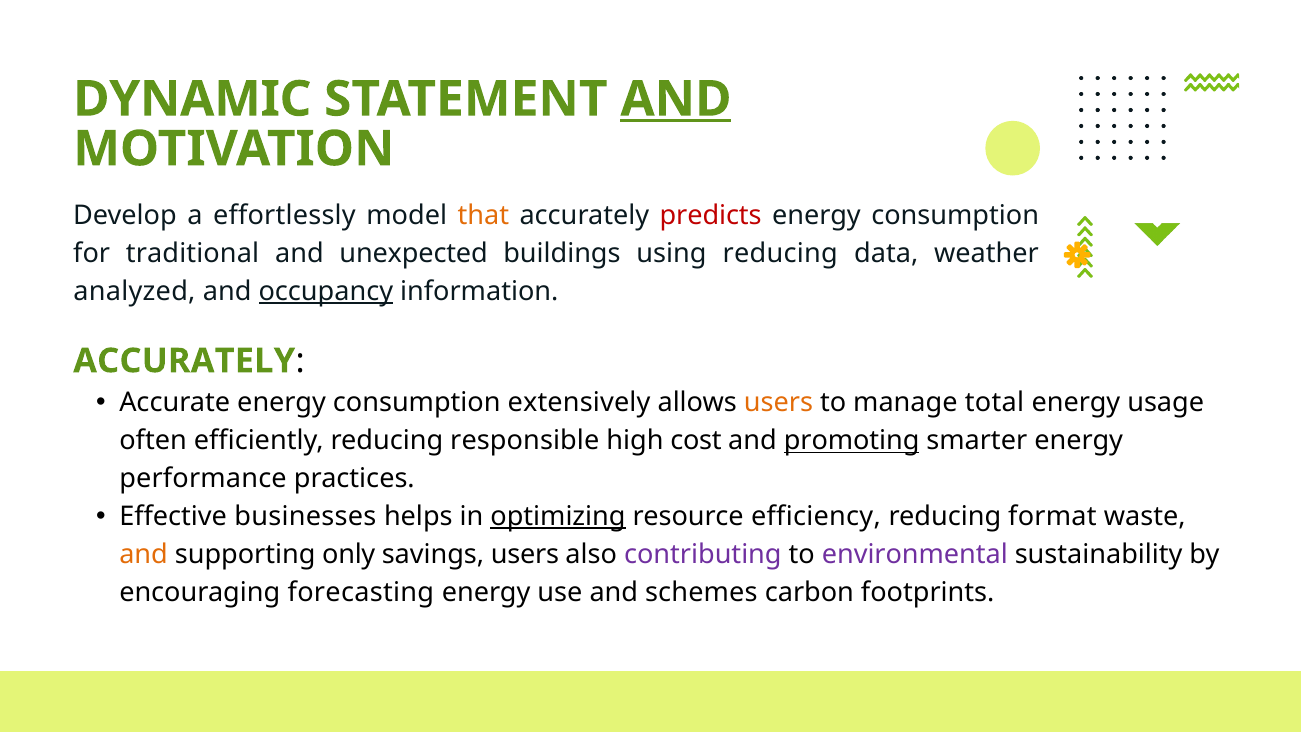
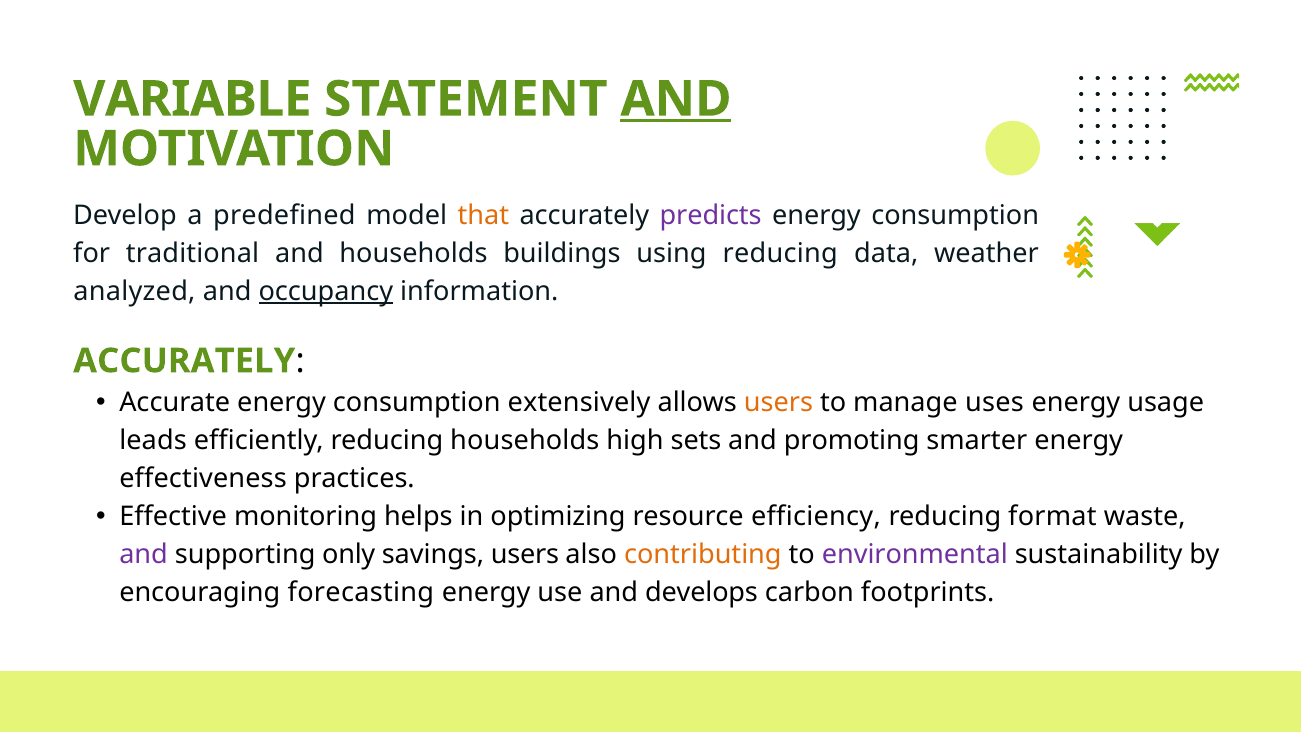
DYNAMIC: DYNAMIC -> VARIABLE
effortlessly: effortlessly -> predefined
predicts colour: red -> purple
and unexpected: unexpected -> households
total: total -> uses
often: often -> leads
reducing responsible: responsible -> households
cost: cost -> sets
promoting underline: present -> none
performance: performance -> effectiveness
businesses: businesses -> monitoring
optimizing underline: present -> none
and at (144, 554) colour: orange -> purple
contributing colour: purple -> orange
schemes: schemes -> develops
